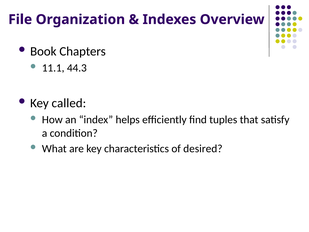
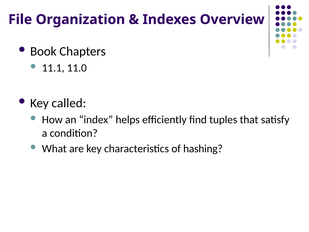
44.3: 44.3 -> 11.0
desired: desired -> hashing
